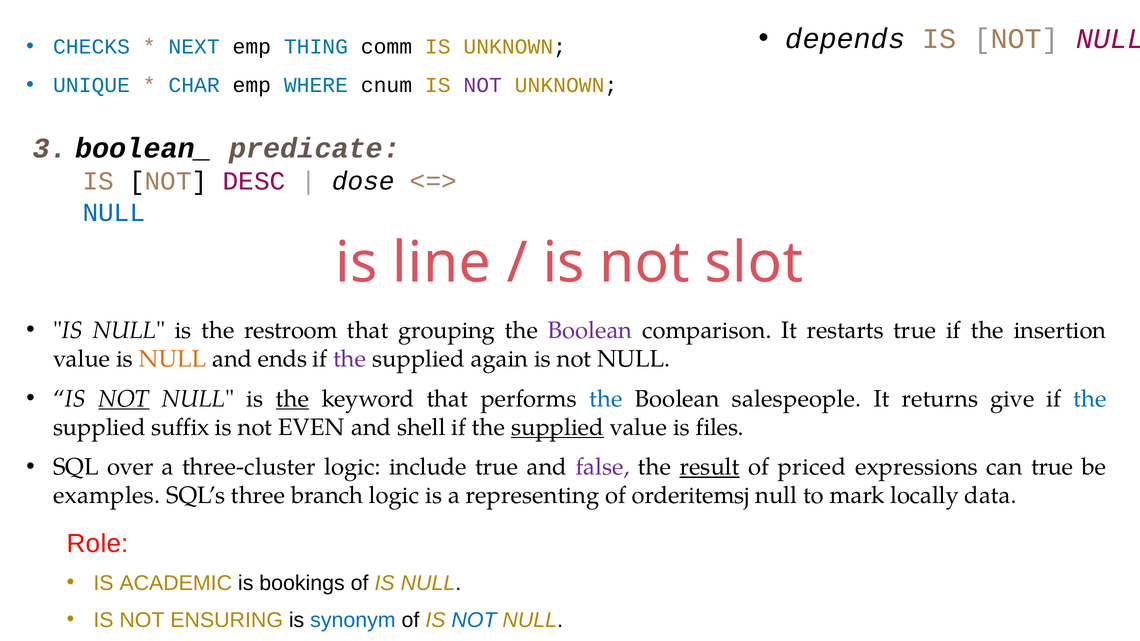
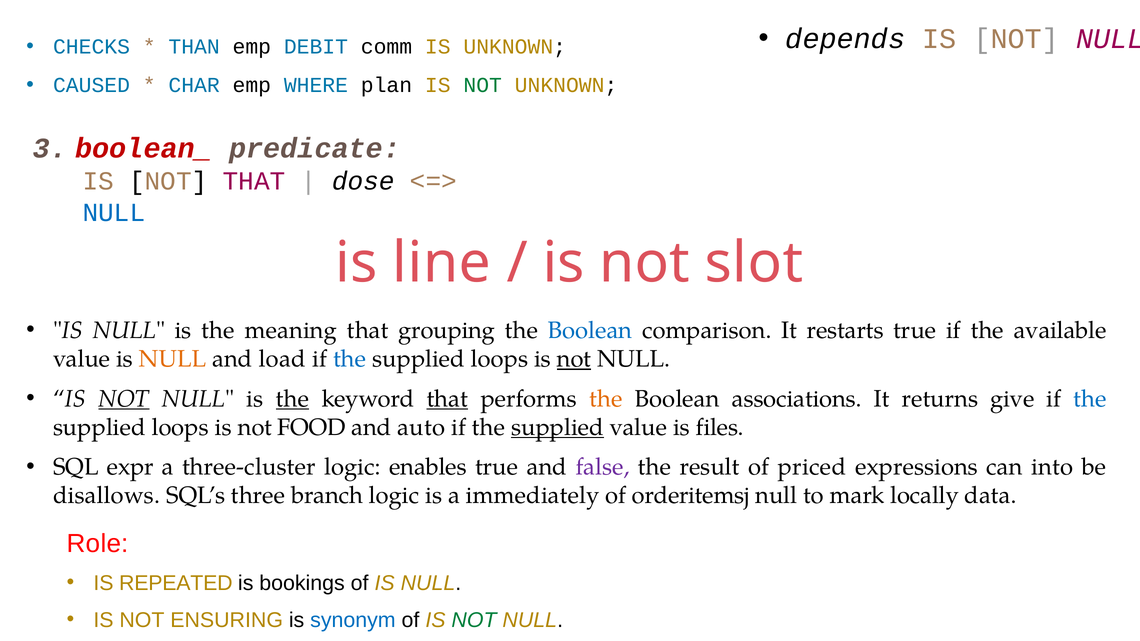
NEXT: NEXT -> THAN
THING: THING -> DEBIT
UNIQUE: UNIQUE -> CAUSED
cnum: cnum -> plan
NOT at (483, 85) colour: purple -> green
boolean_ colour: black -> red
NOT DESC: DESC -> THAT
restroom: restroom -> meaning
Boolean at (590, 331) colour: purple -> blue
insertion: insertion -> available
ends: ends -> load
the at (350, 359) colour: purple -> blue
again at (500, 359): again -> loops
not at (574, 359) underline: none -> present
that at (447, 399) underline: none -> present
the at (606, 399) colour: blue -> orange
salespeople: salespeople -> associations
suffix at (180, 427): suffix -> loops
EVEN: EVEN -> FOOD
shell: shell -> auto
over: over -> expr
include: include -> enables
result underline: present -> none
can true: true -> into
examples: examples -> disallows
representing: representing -> immediately
ACADEMIC: ACADEMIC -> REPEATED
NOT at (474, 620) colour: blue -> green
